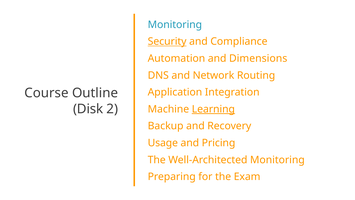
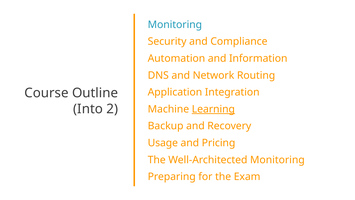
Security underline: present -> none
Dimensions: Dimensions -> Information
Disk: Disk -> Into
